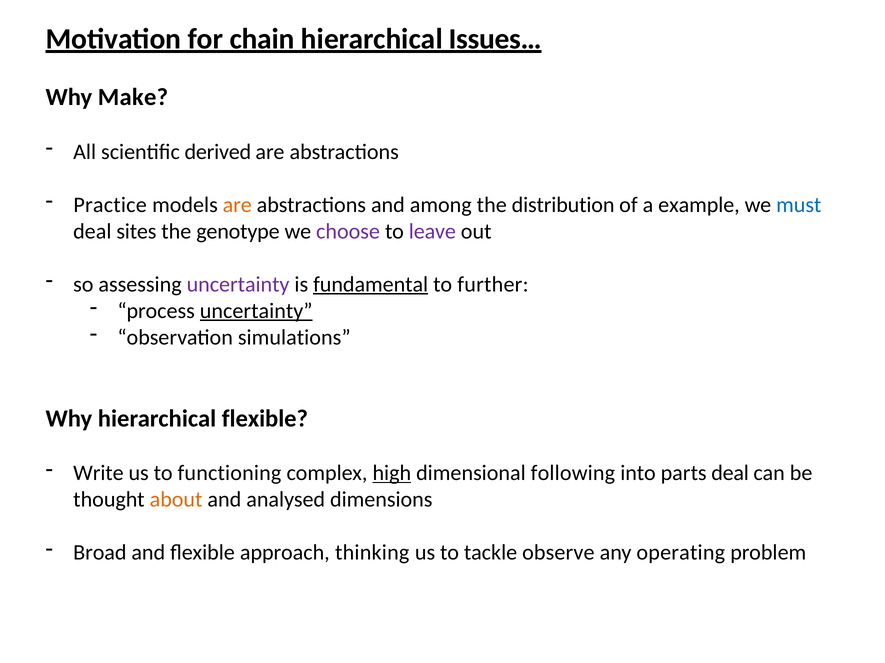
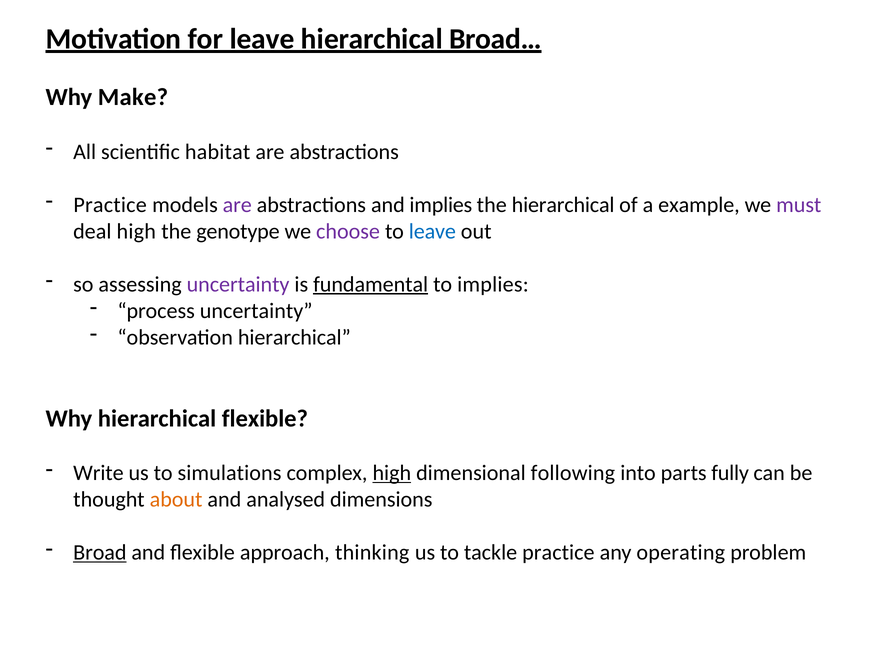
for chain: chain -> leave
Issues…: Issues… -> Broad…
derived: derived -> habitat
are at (237, 205) colour: orange -> purple
and among: among -> implies
the distribution: distribution -> hierarchical
must colour: blue -> purple
deal sites: sites -> high
leave at (432, 232) colour: purple -> blue
to further: further -> implies
uncertainty at (256, 311) underline: present -> none
observation simulations: simulations -> hierarchical
functioning: functioning -> simulations
parts deal: deal -> fully
Broad underline: none -> present
tackle observe: observe -> practice
